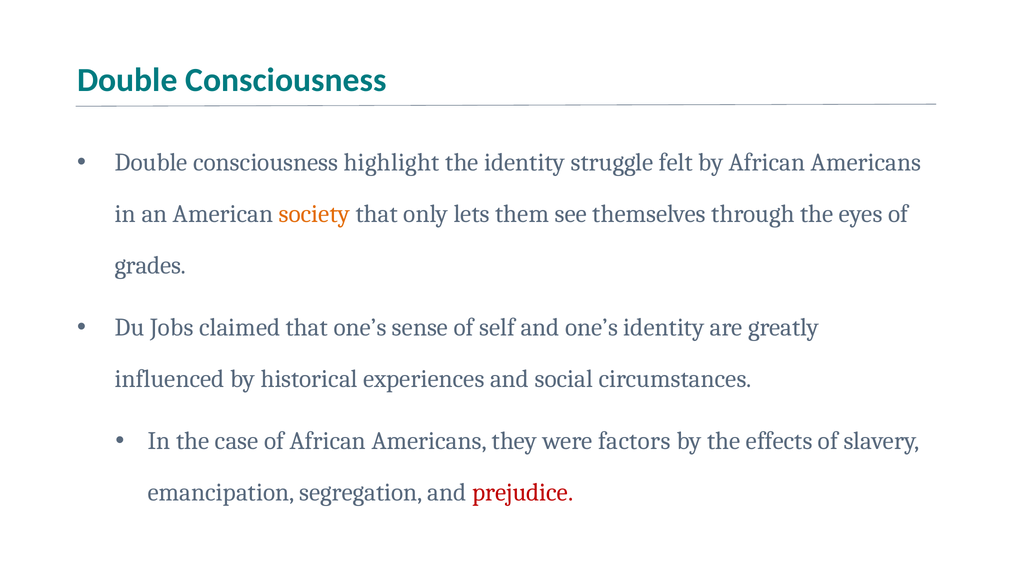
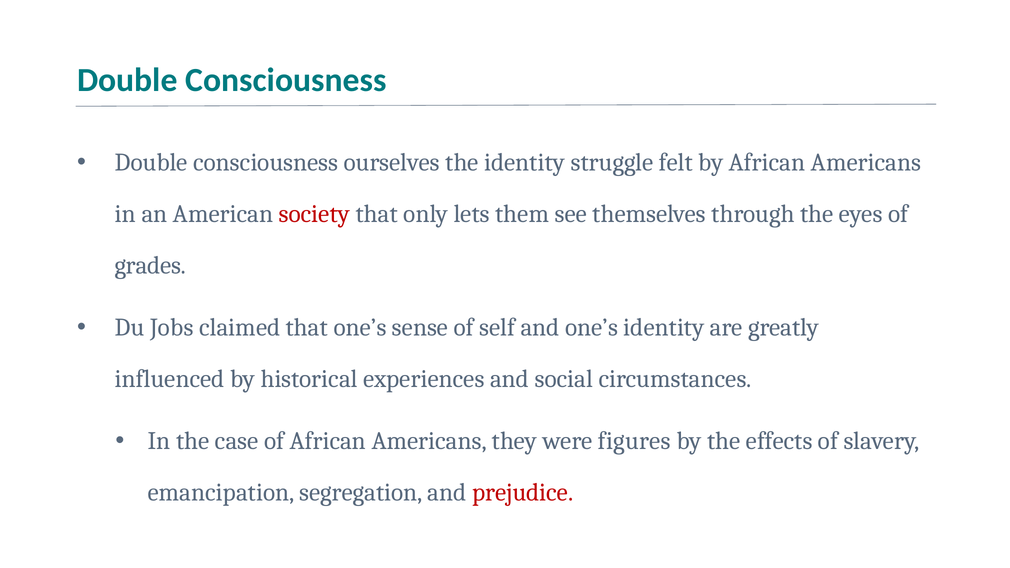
highlight: highlight -> ourselves
society colour: orange -> red
factors: factors -> figures
